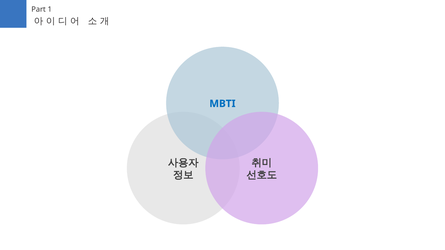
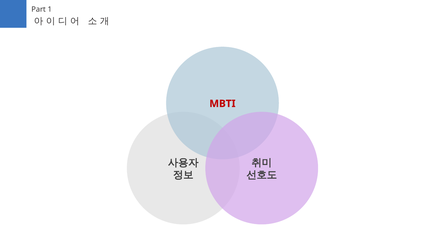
MBTI colour: blue -> red
